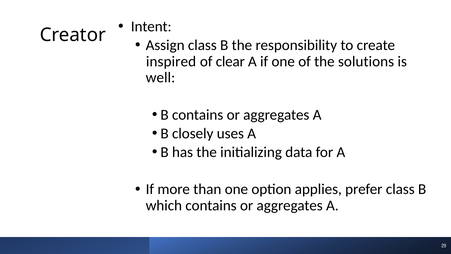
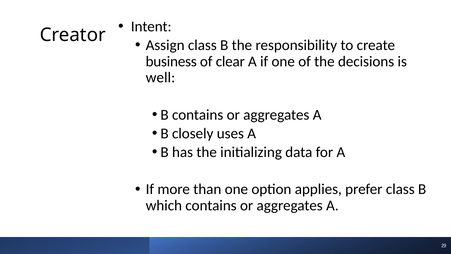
inspired: inspired -> business
solutions: solutions -> decisions
